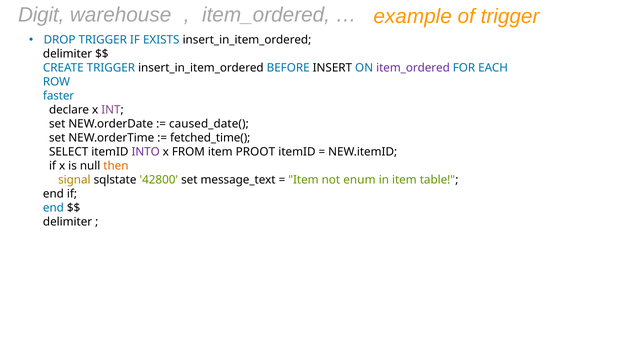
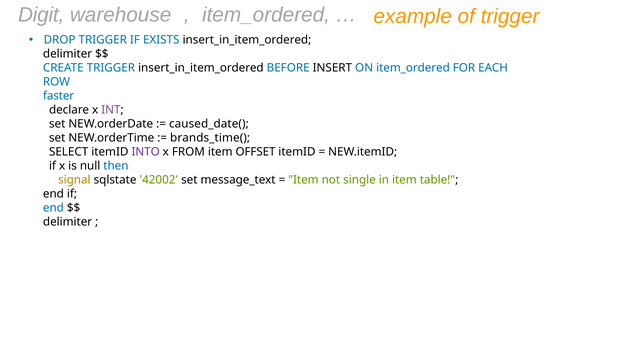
item_ordered at (413, 68) colour: purple -> blue
fetched_time(: fetched_time( -> brands_time(
PROOT: PROOT -> OFFSET
then colour: orange -> blue
42800: 42800 -> 42002
enum: enum -> single
